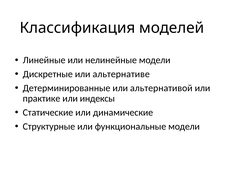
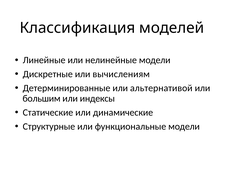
альтернативе: альтернативе -> вычислениям
практике: практике -> большим
